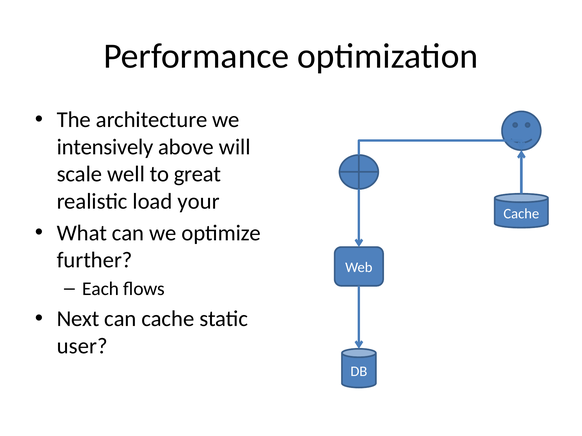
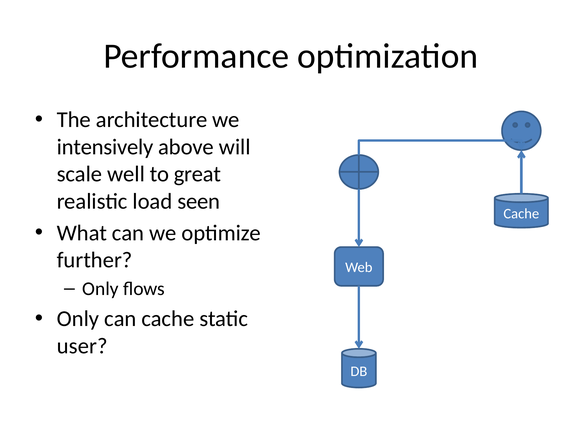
your: your -> seen
Each at (101, 289): Each -> Only
Next at (78, 319): Next -> Only
